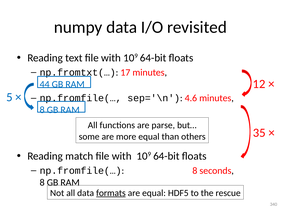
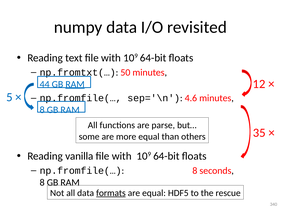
17: 17 -> 50
RAM at (75, 84) underline: none -> present
match: match -> vanilla
